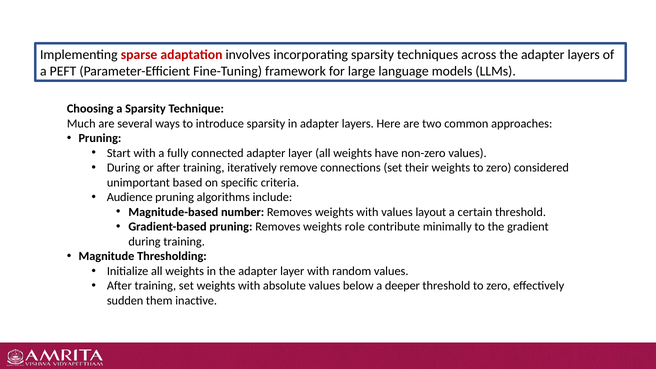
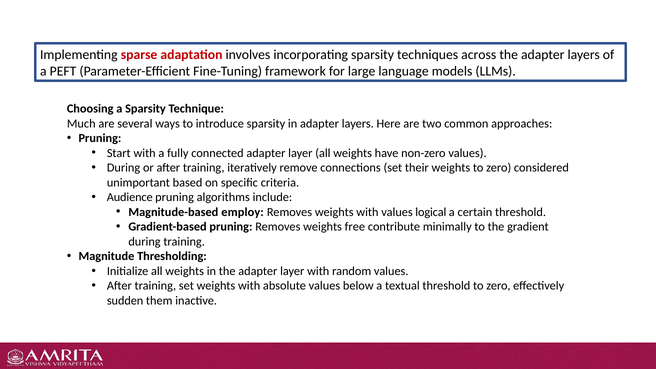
number: number -> employ
layout: layout -> logical
role: role -> free
deeper: deeper -> textual
